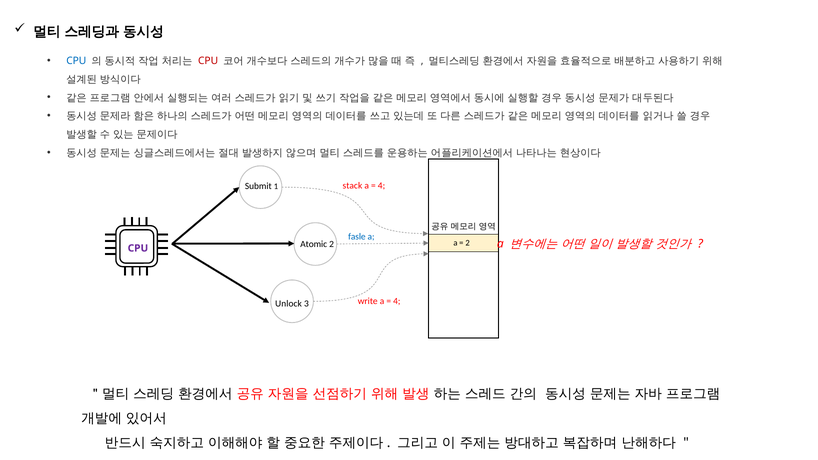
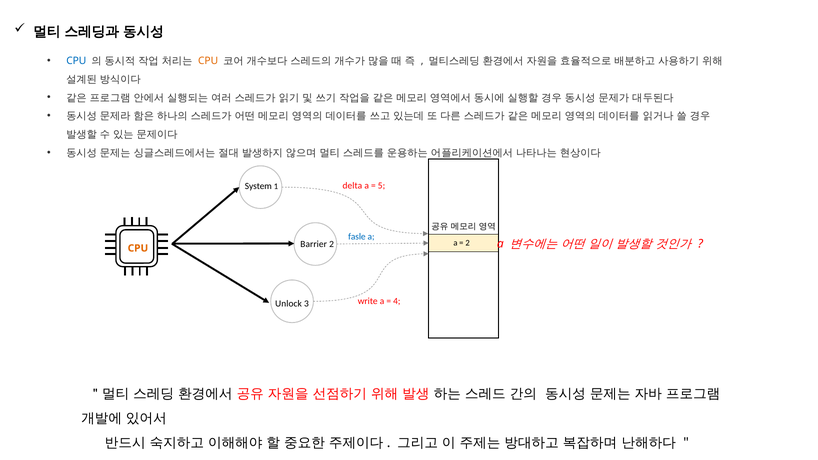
CPU at (208, 61) colour: red -> orange
stack: stack -> delta
4 at (381, 186): 4 -> 5
Submit: Submit -> System
Atomic: Atomic -> Barrier
CPU at (138, 248) colour: purple -> orange
